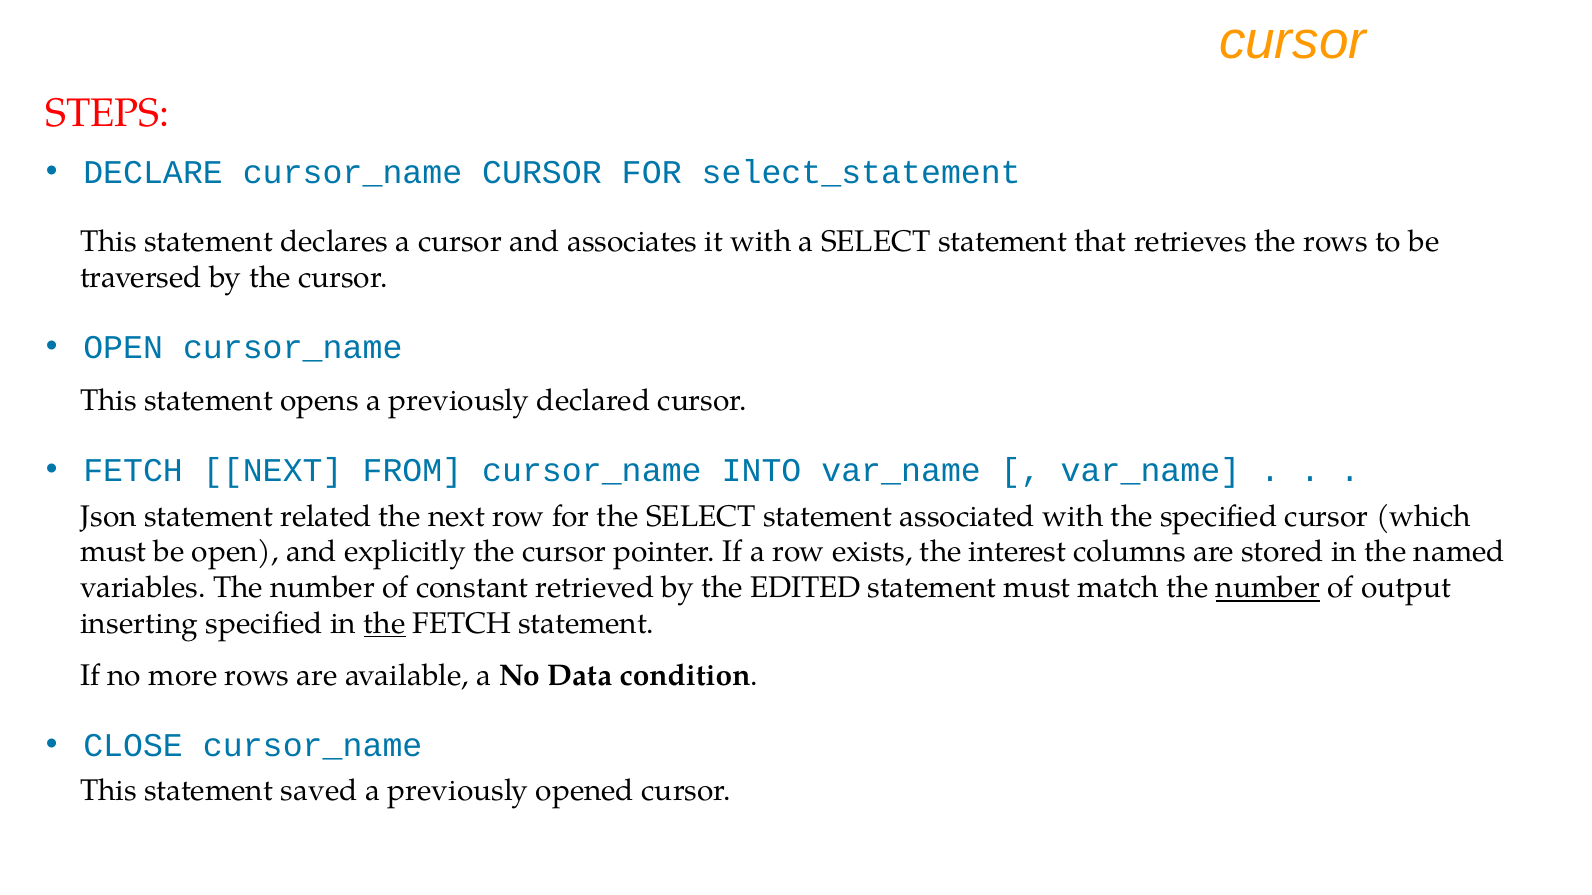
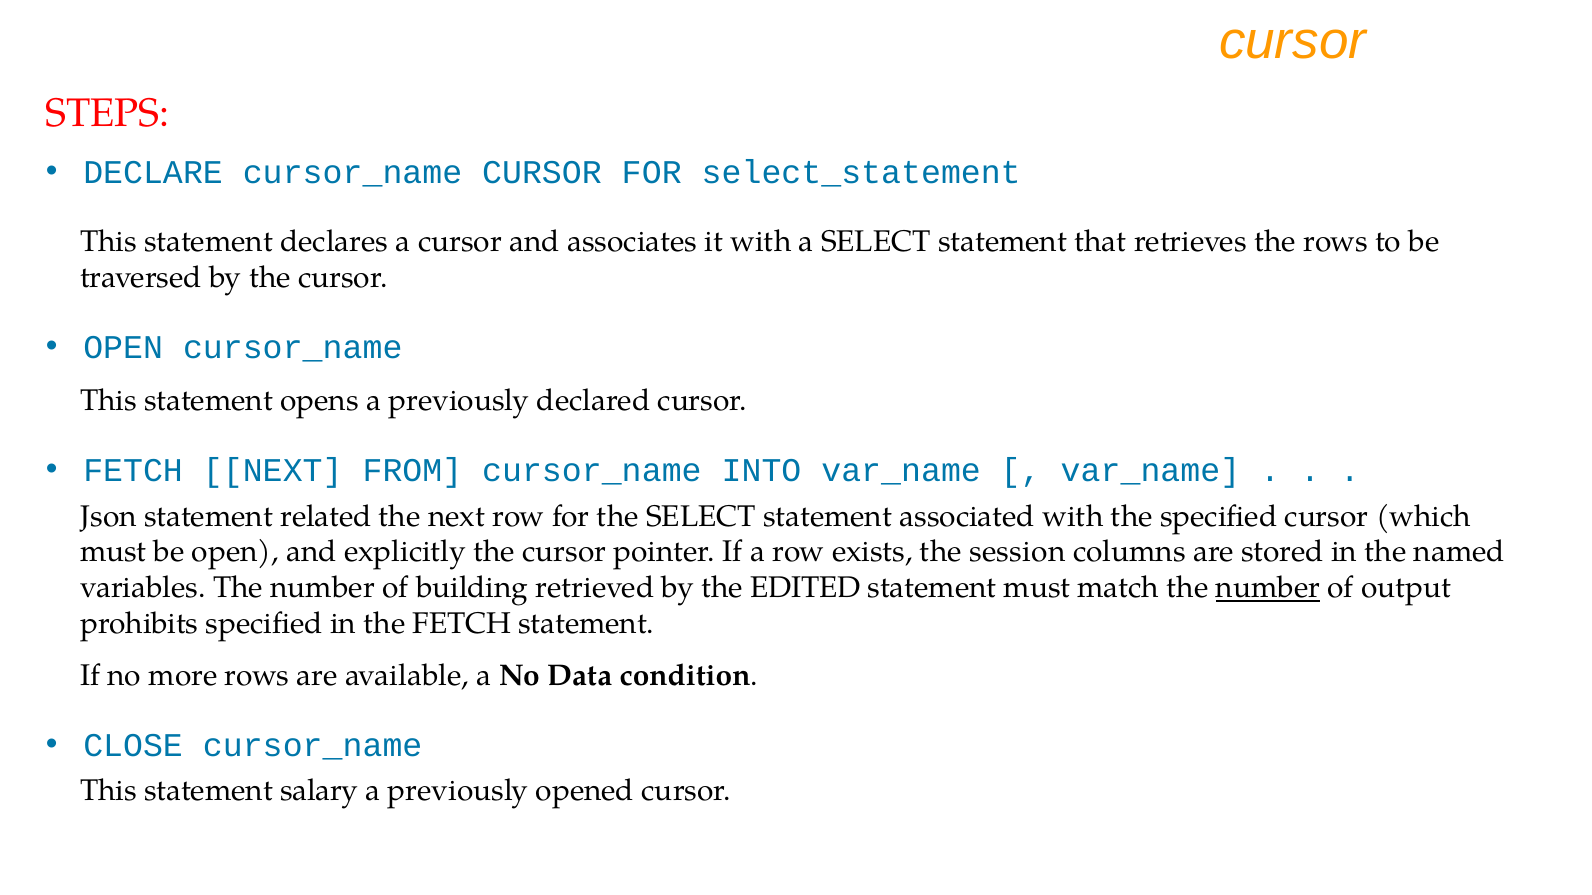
interest: interest -> session
constant: constant -> building
inserting: inserting -> prohibits
the at (385, 624) underline: present -> none
saved: saved -> salary
